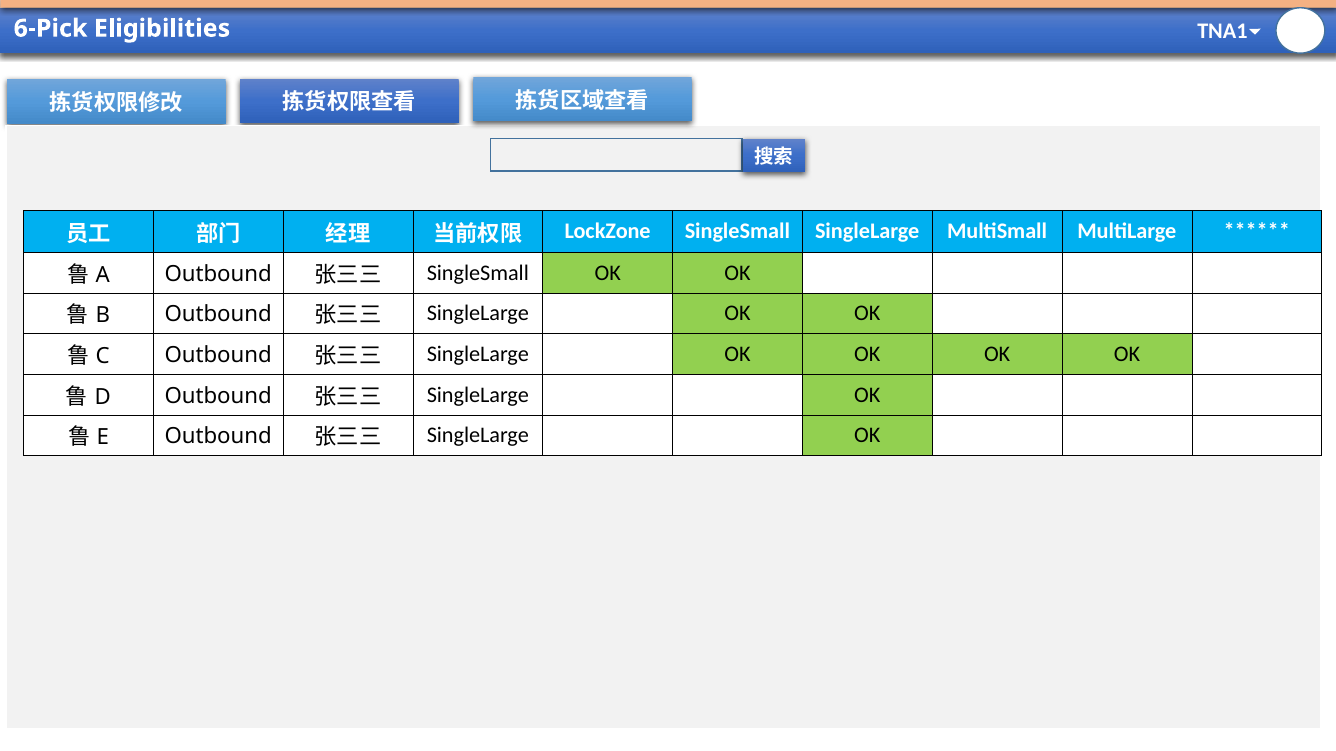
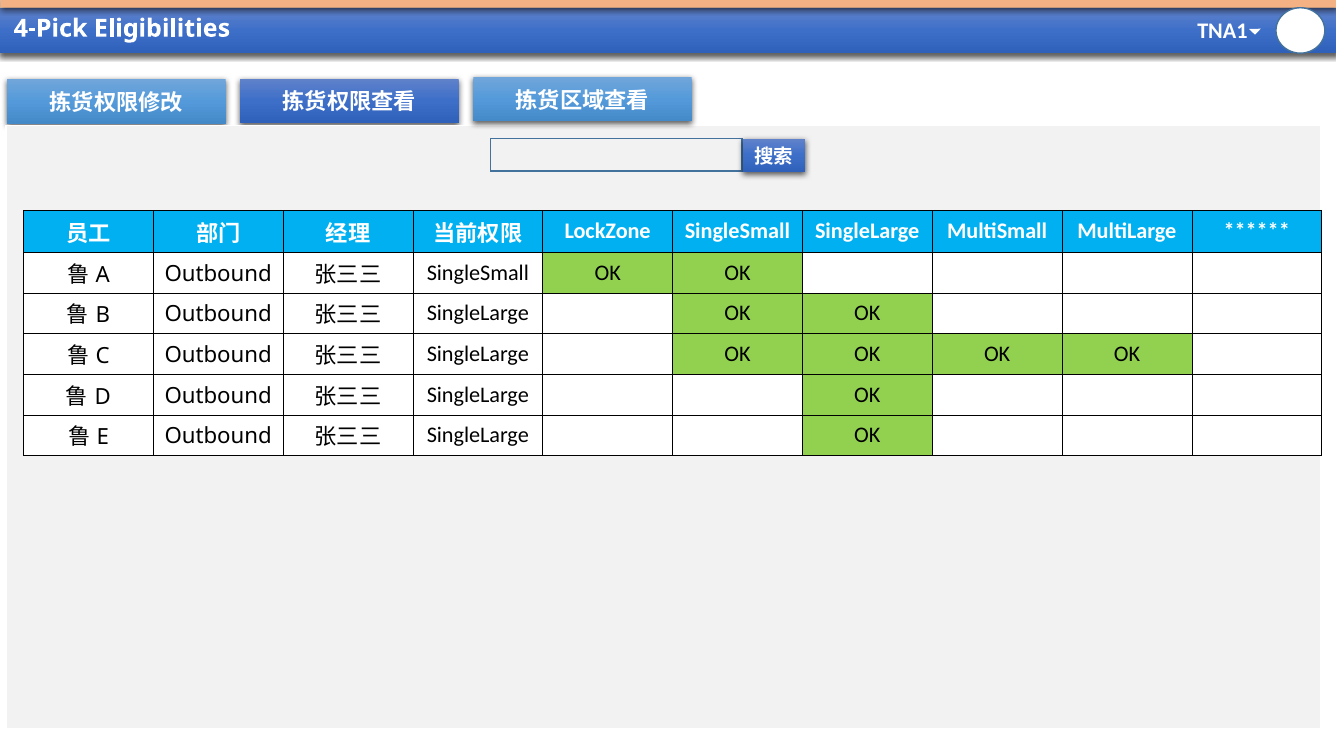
6-Pick: 6-Pick -> 4-Pick
